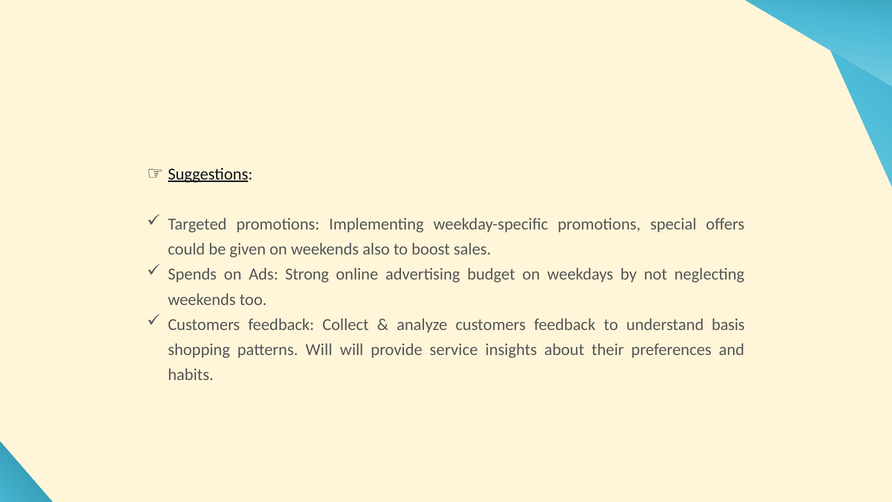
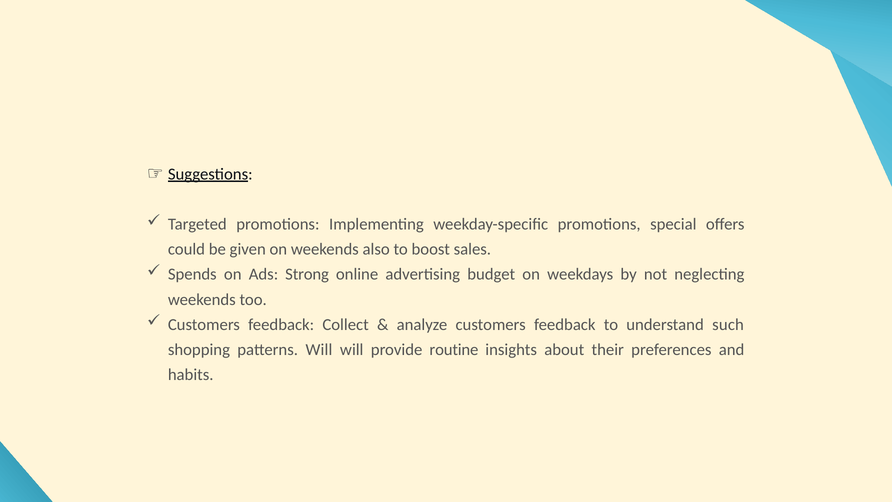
basis: basis -> such
service: service -> routine
